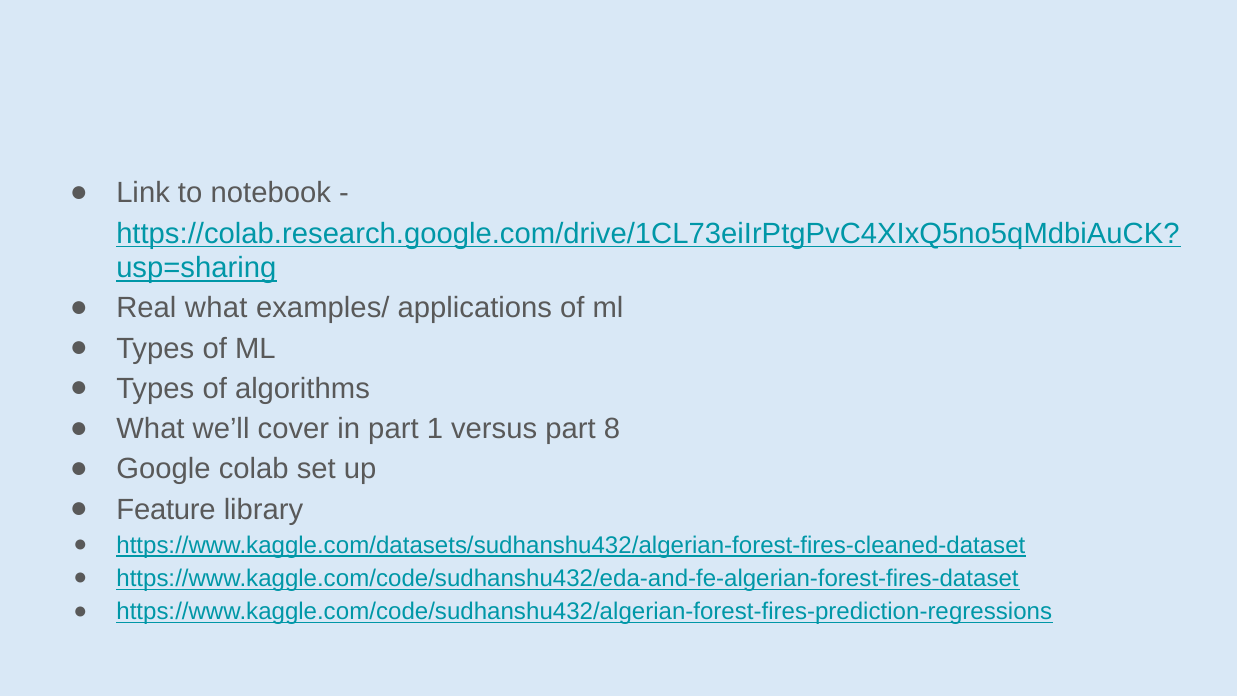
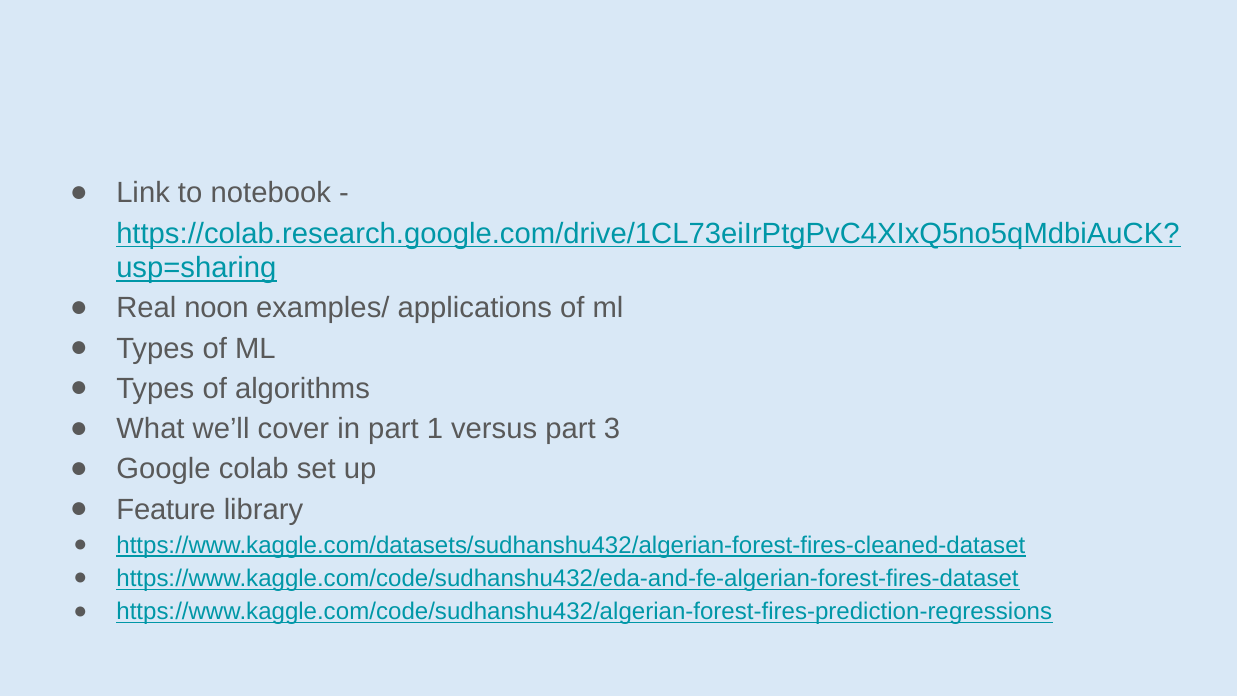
Real what: what -> noon
8: 8 -> 3
